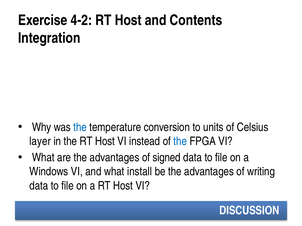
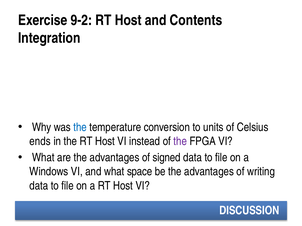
4-2: 4-2 -> 9-2
layer: layer -> ends
the at (180, 141) colour: blue -> purple
install: install -> space
